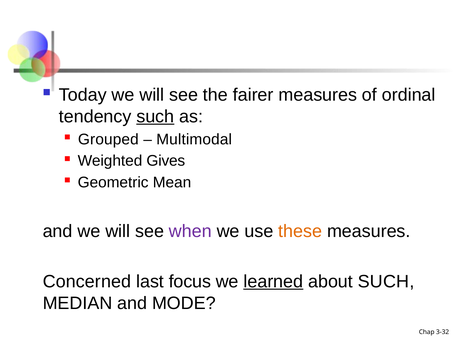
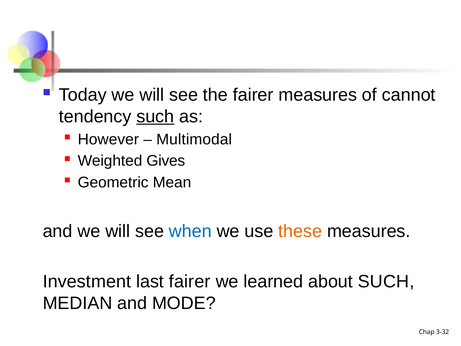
ordinal: ordinal -> cannot
Grouped: Grouped -> However
when colour: purple -> blue
Concerned: Concerned -> Investment
last focus: focus -> fairer
learned underline: present -> none
